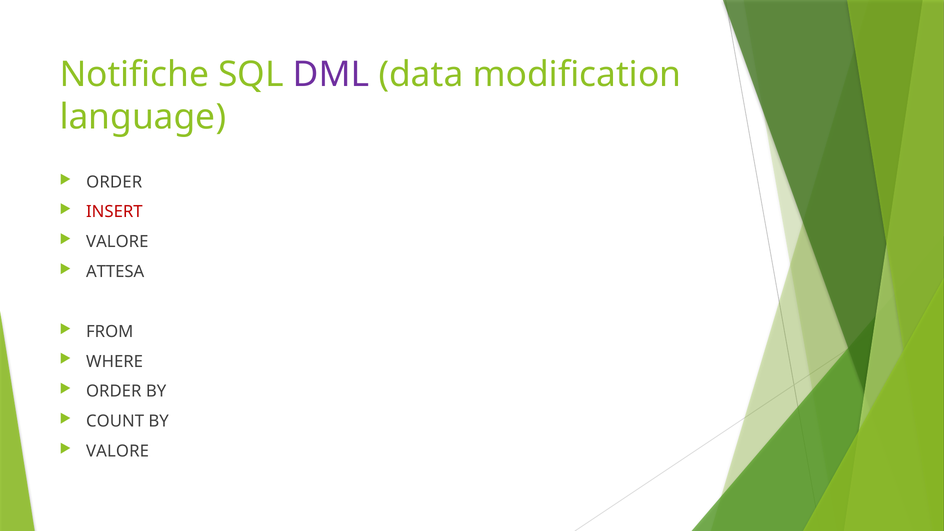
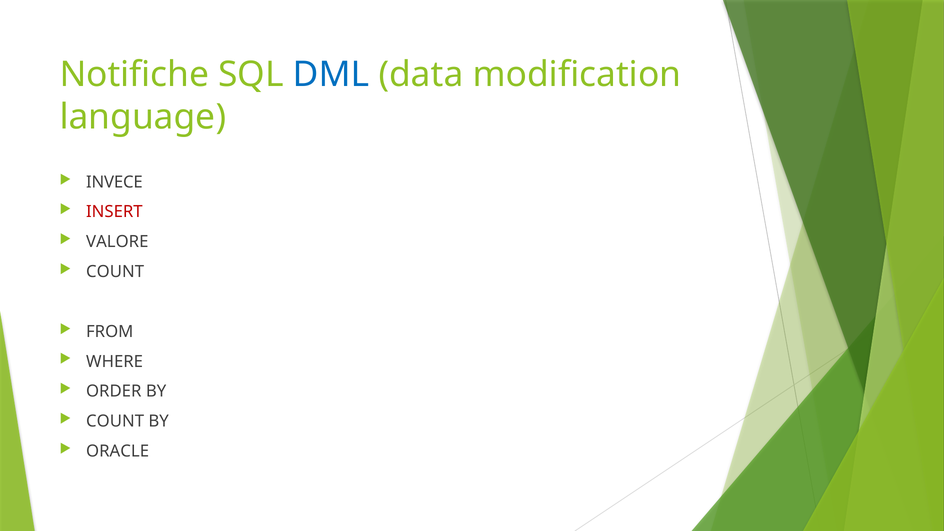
DML colour: purple -> blue
ORDER at (114, 182): ORDER -> INVECE
ATTESA at (115, 272): ATTESA -> COUNT
VALORE at (118, 451): VALORE -> ORACLE
